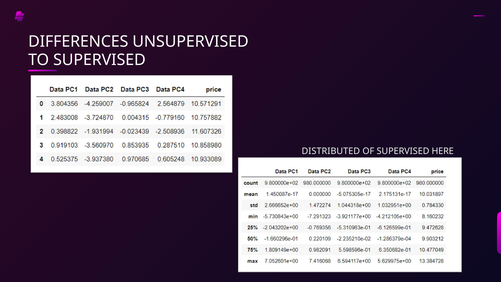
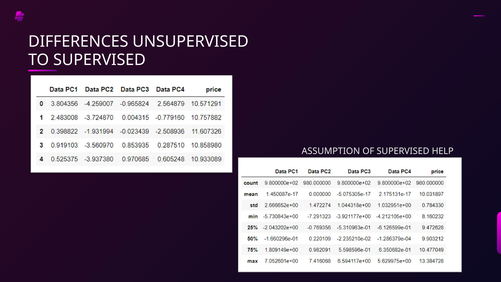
DISTRIBUTED: DISTRIBUTED -> ASSUMPTION
HERE: HERE -> HELP
